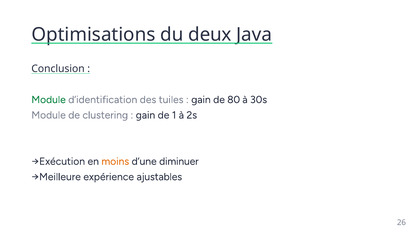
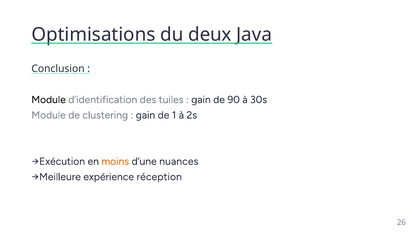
Module at (49, 100) colour: green -> black
80: 80 -> 90
diminuer: diminuer -> nuances
ajustables: ajustables -> réception
